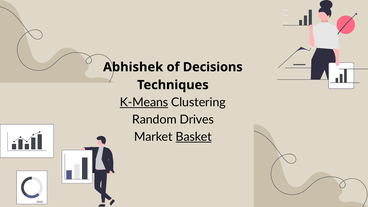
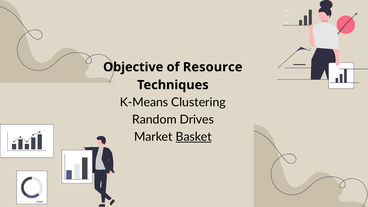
Abhishek: Abhishek -> Objective
Decisions: Decisions -> Resource
K-Means underline: present -> none
